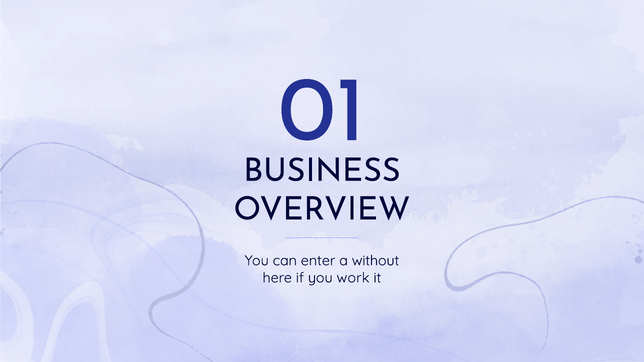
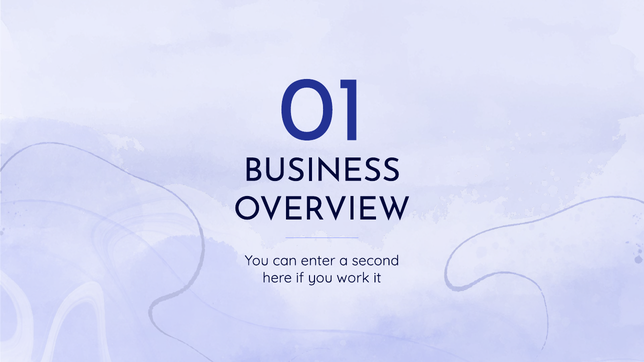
without: without -> second
